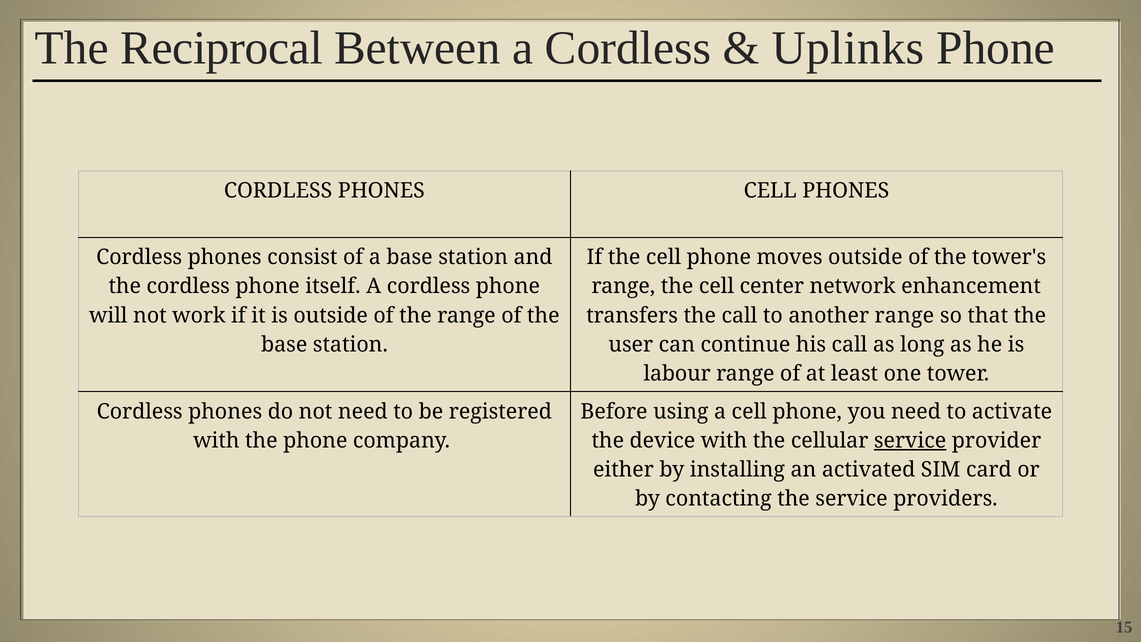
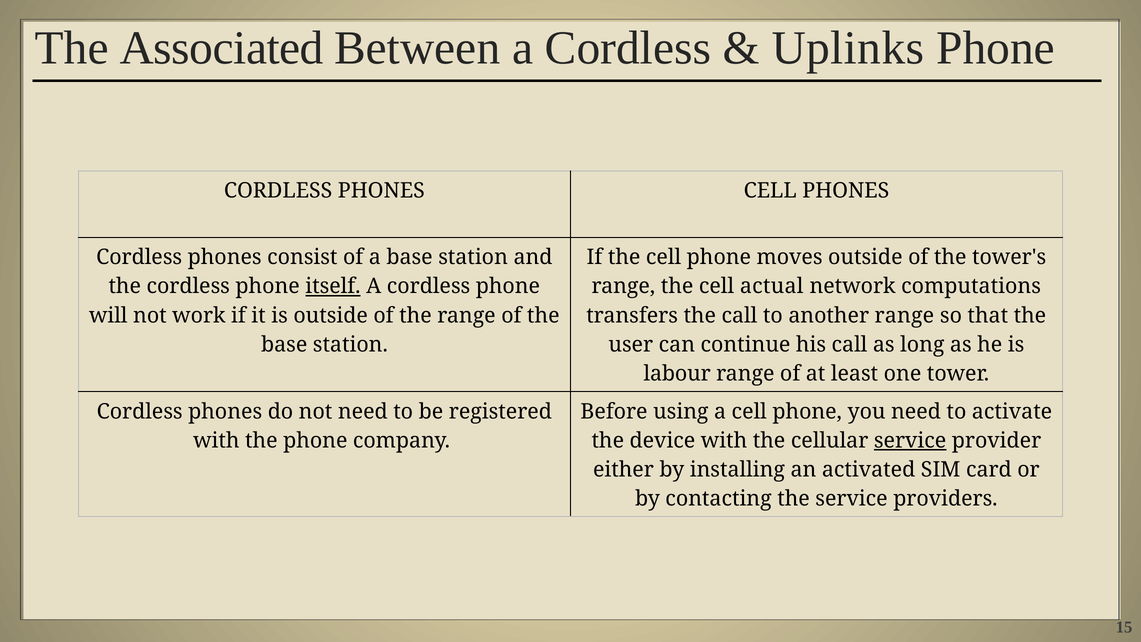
Reciprocal: Reciprocal -> Associated
itself underline: none -> present
center: center -> actual
enhancement: enhancement -> computations
